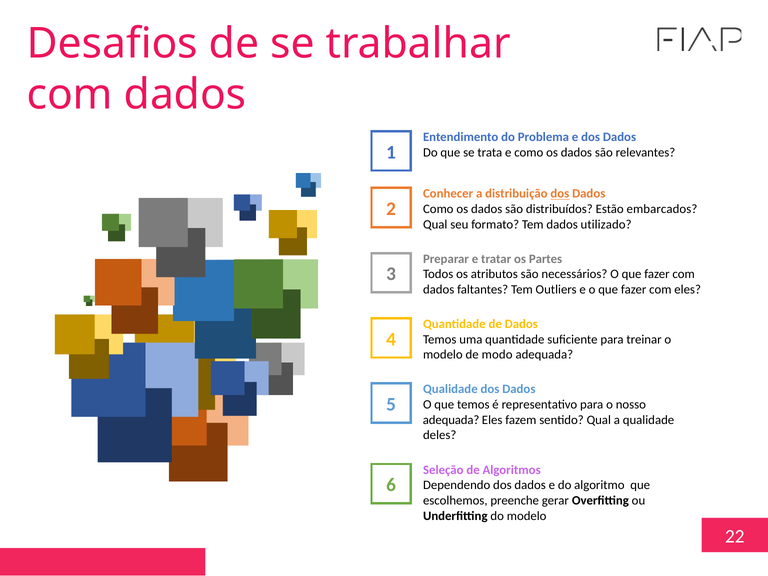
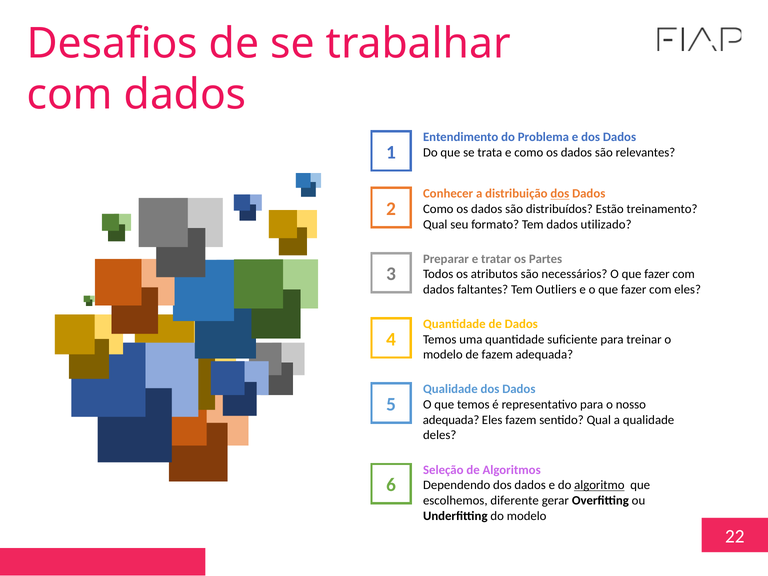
embarcados: embarcados -> treinamento
de modo: modo -> fazem
algoritmo underline: none -> present
preenche: preenche -> diferente
